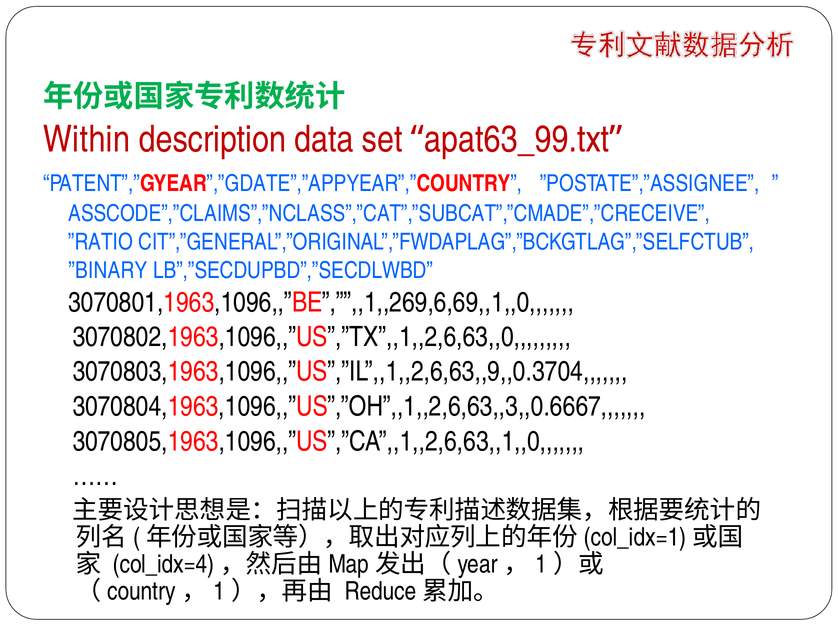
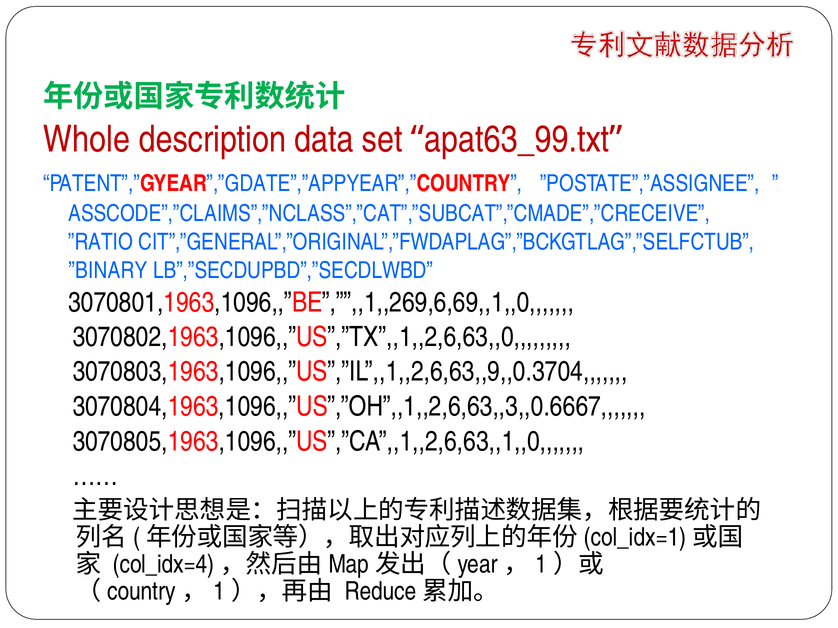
Within: Within -> Whole
